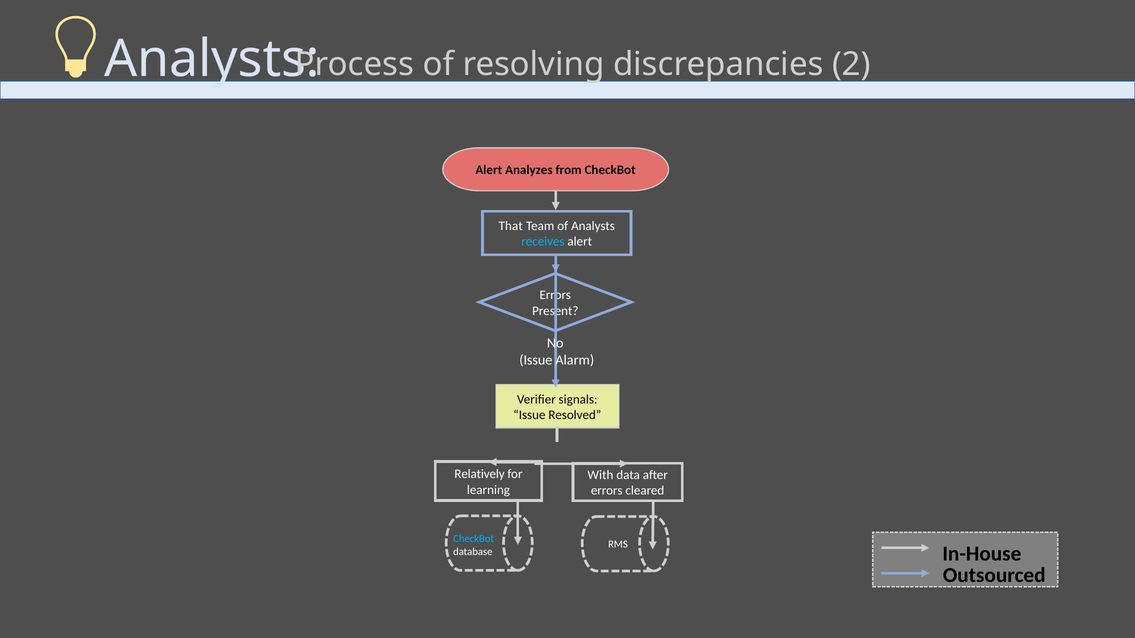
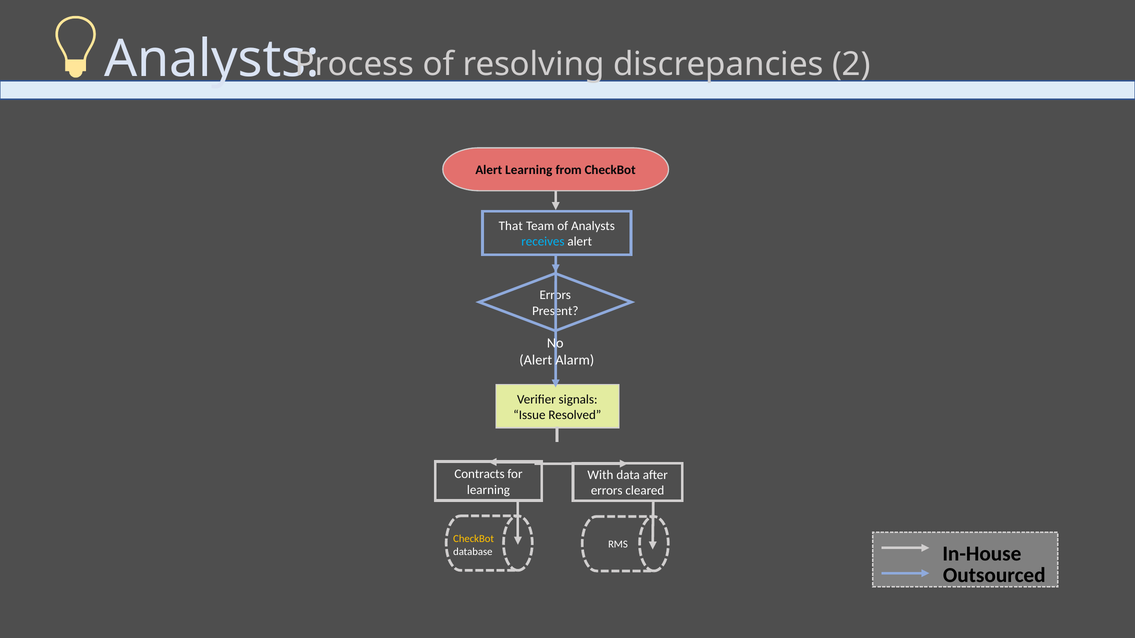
Alert Analyzes: Analyzes -> Learning
Issue at (536, 360): Issue -> Alert
Relatively: Relatively -> Contracts
CheckBot at (474, 539) colour: light blue -> yellow
